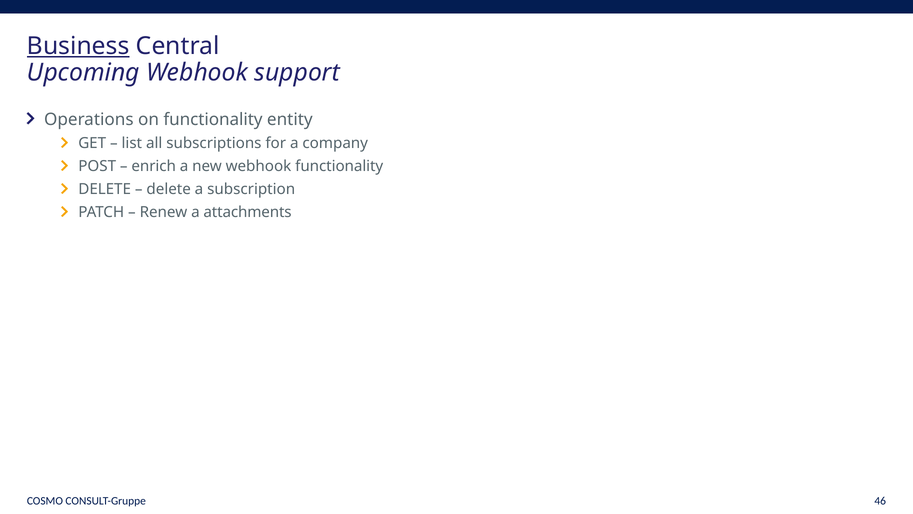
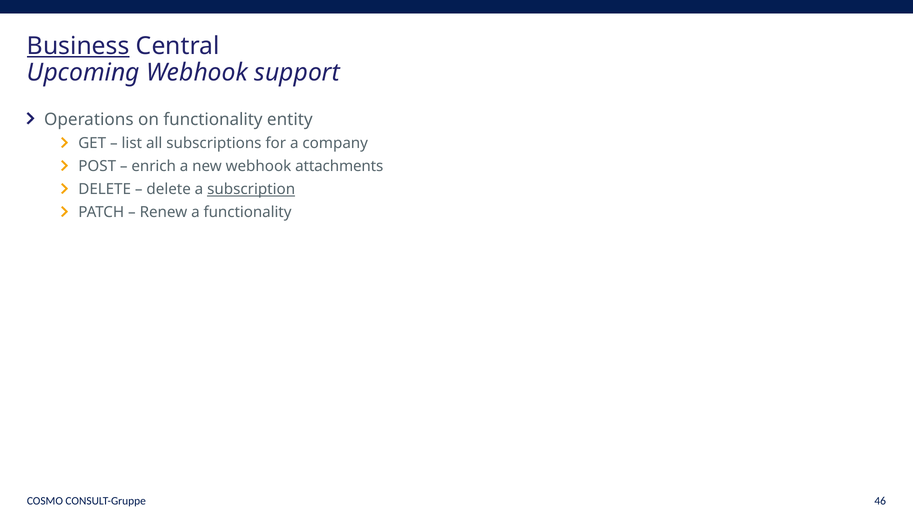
webhook functionality: functionality -> attachments
subscription underline: none -> present
a attachments: attachments -> functionality
